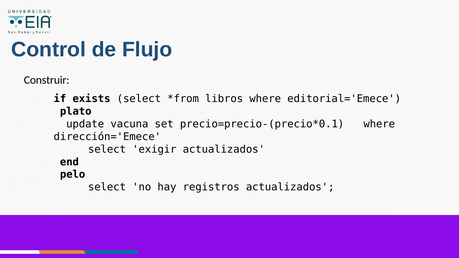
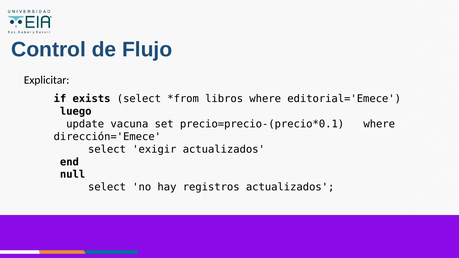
Construir: Construir -> Explicitar
plato: plato -> luego
pelo: pelo -> null
